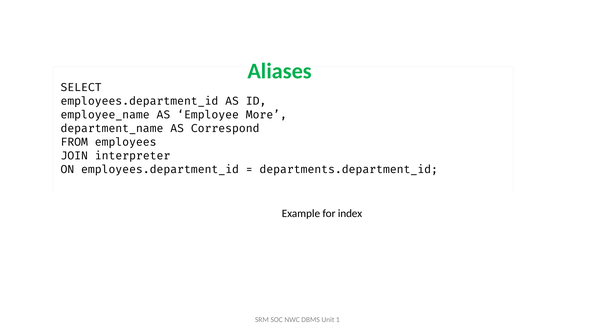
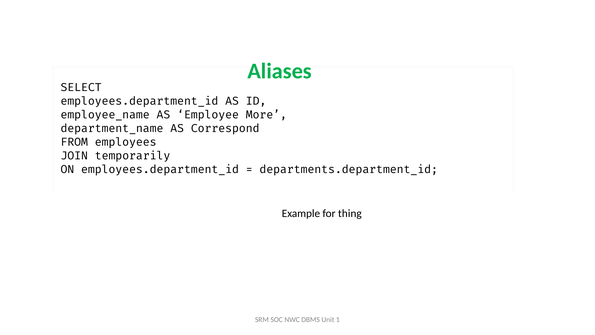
interpreter: interpreter -> temporarily
index: index -> thing
